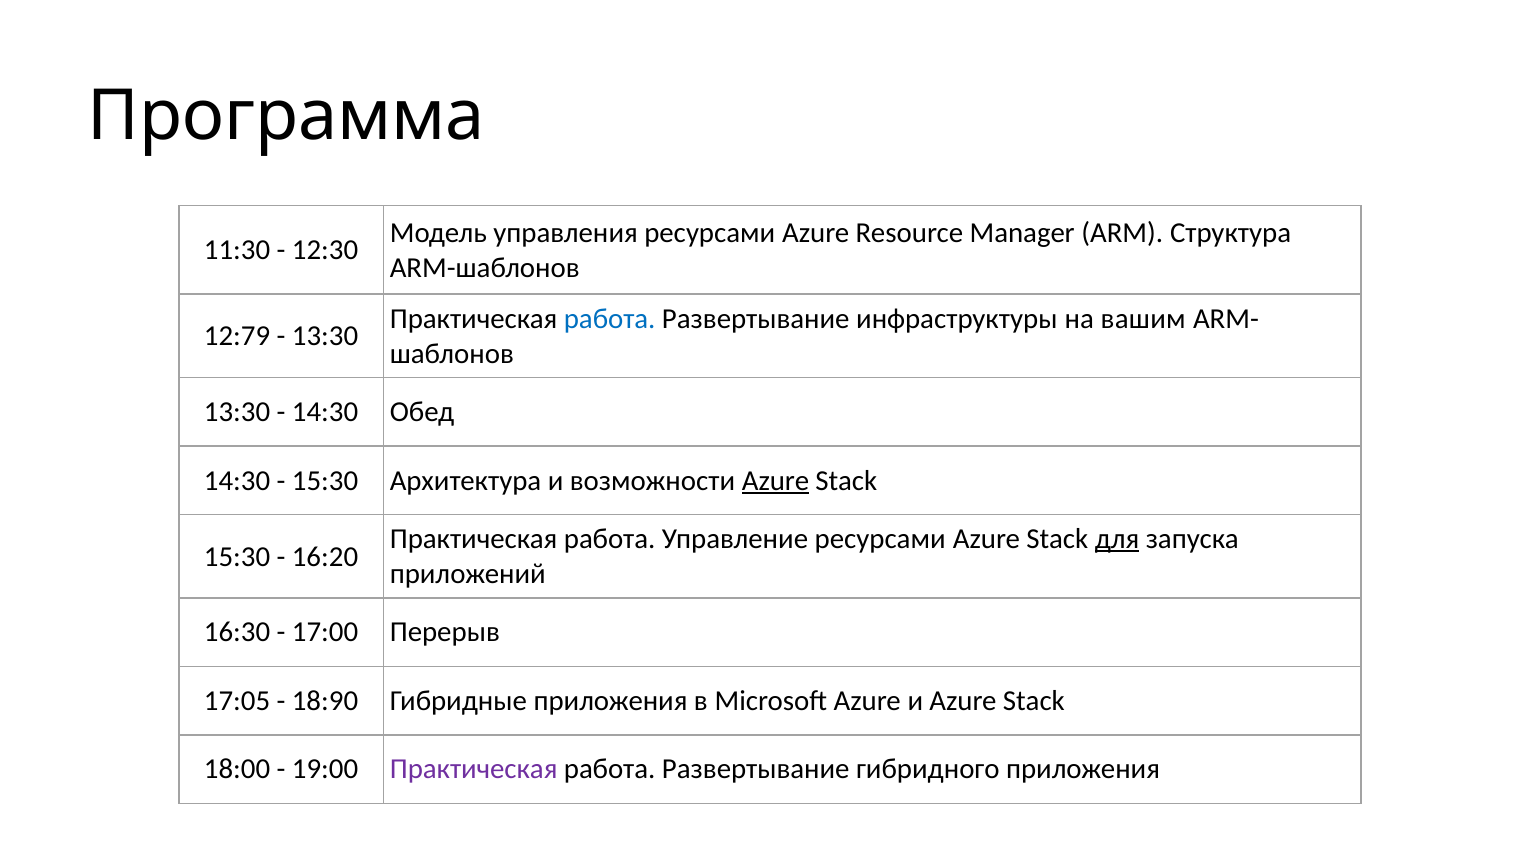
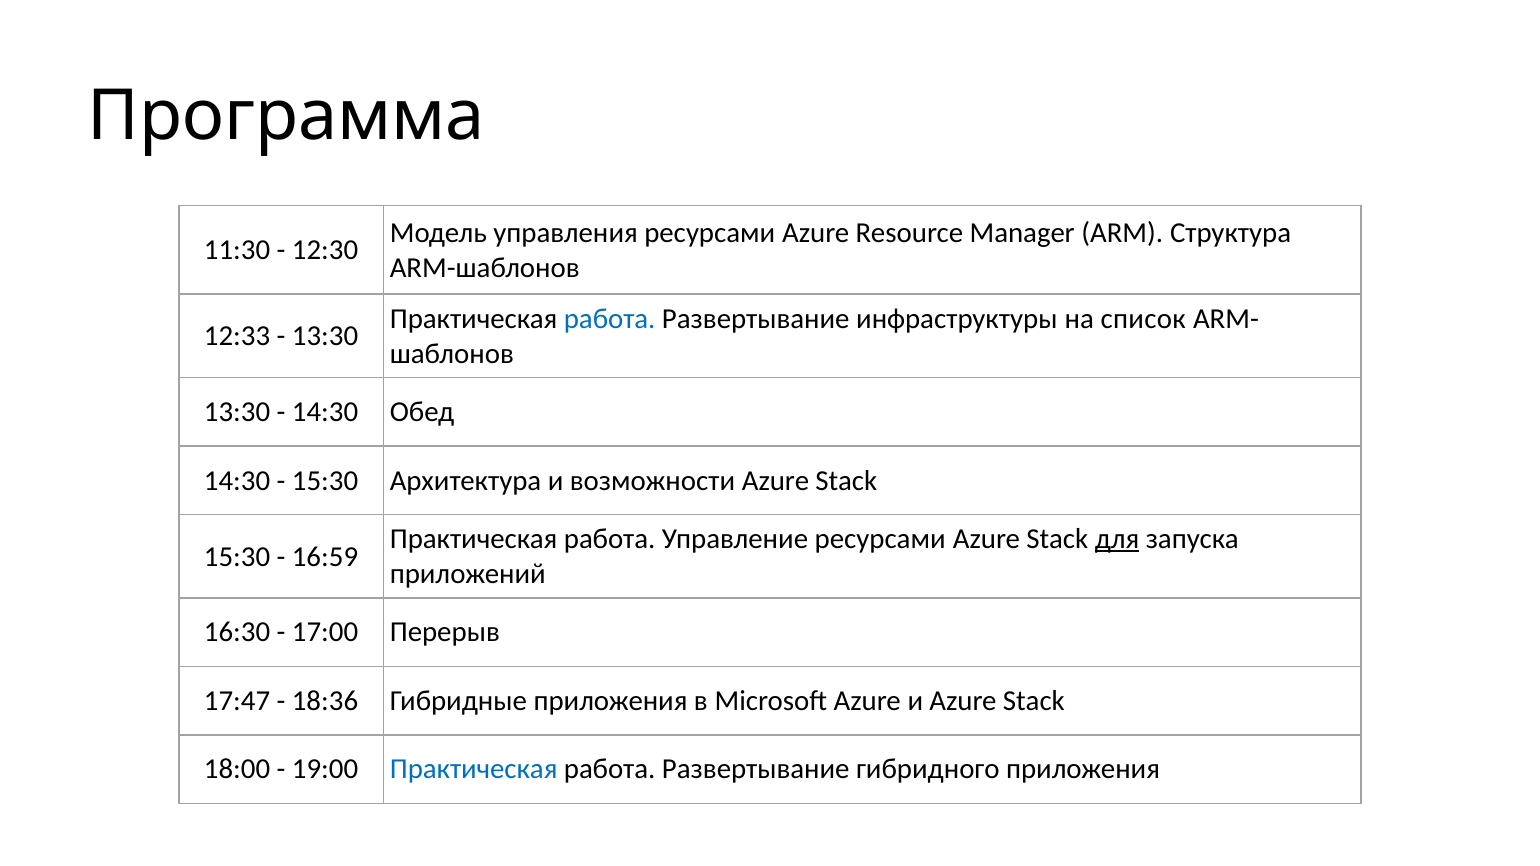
вашим: вашим -> список
12:79: 12:79 -> 12:33
Azure at (776, 481) underline: present -> none
16:20: 16:20 -> 16:59
17:05: 17:05 -> 17:47
18:90: 18:90 -> 18:36
Практическая at (474, 770) colour: purple -> blue
